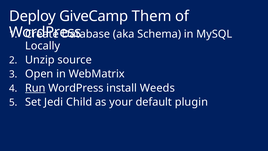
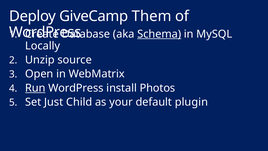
Schema underline: none -> present
Weeds: Weeds -> Photos
Jedi: Jedi -> Just
